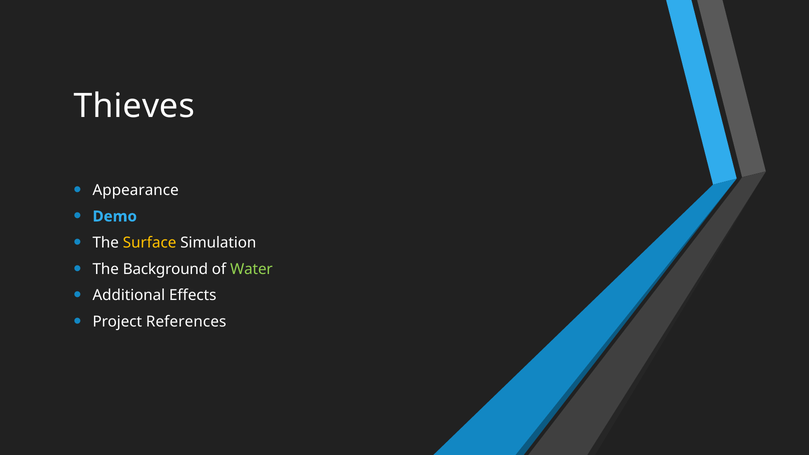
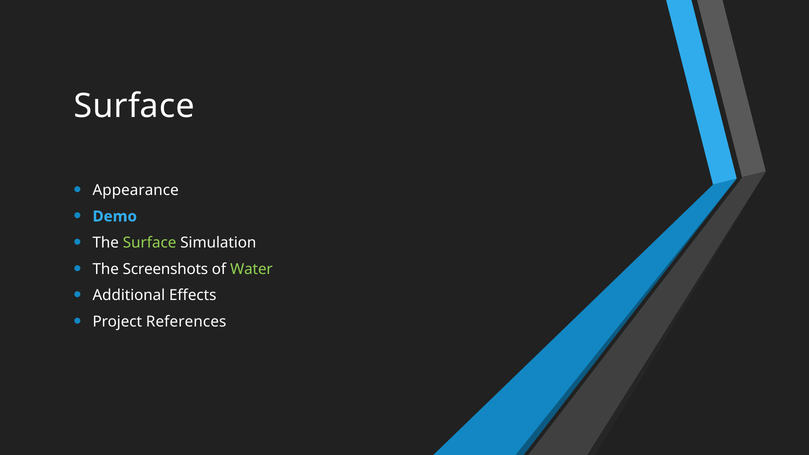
Thieves at (134, 106): Thieves -> Surface
Surface at (150, 243) colour: yellow -> light green
Background: Background -> Screenshots
